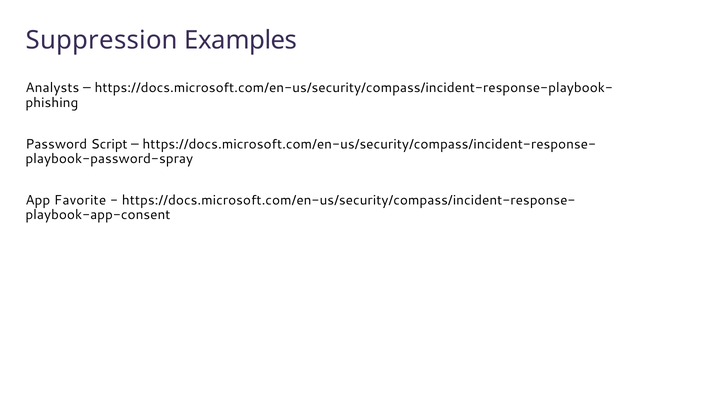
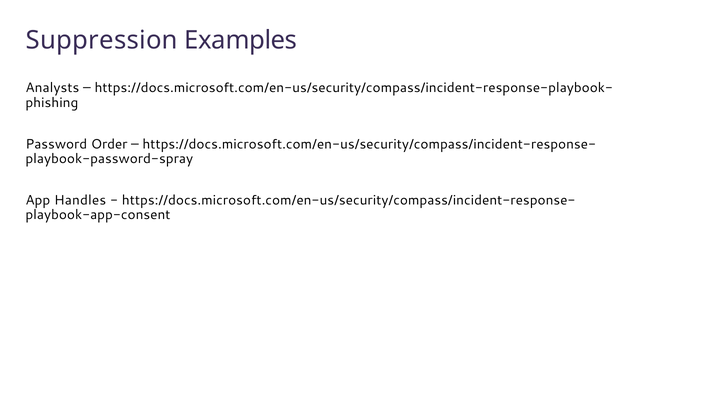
Script: Script -> Order
Favorite: Favorite -> Handles
